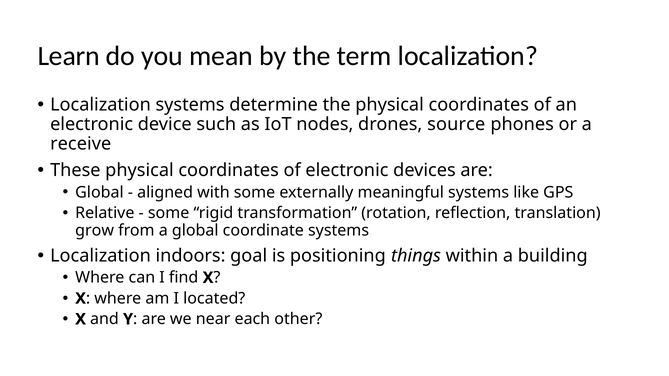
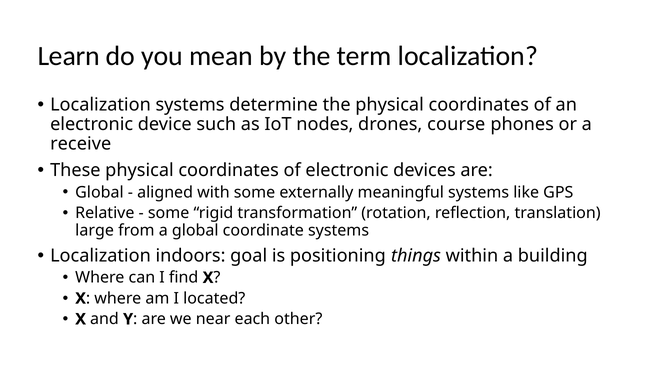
source: source -> course
grow: grow -> large
